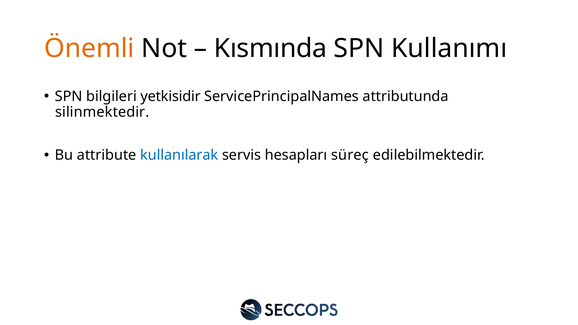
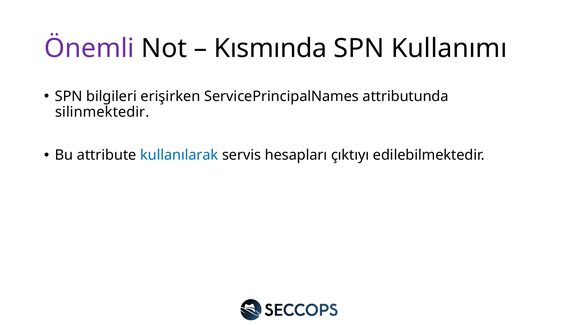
Önemli colour: orange -> purple
yetkisidir: yetkisidir -> erişirken
süreç: süreç -> çıktıyı
